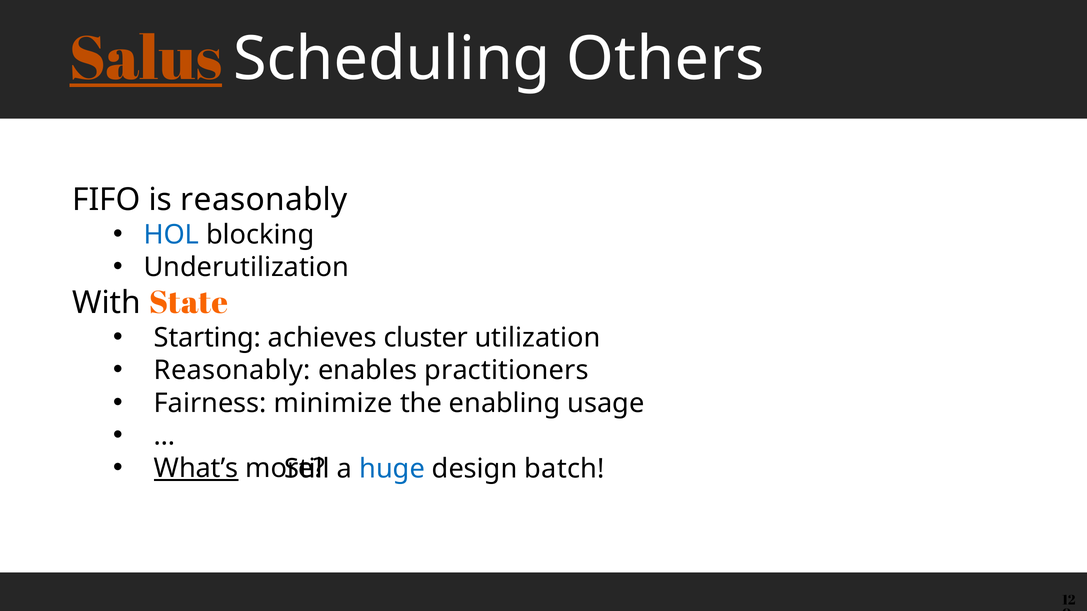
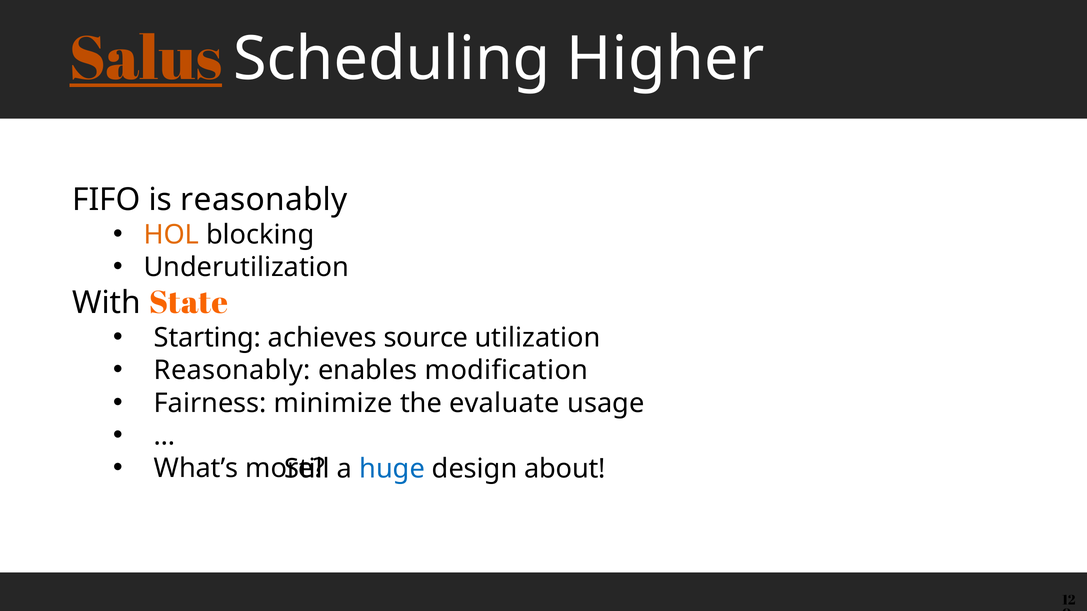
Others: Others -> Higher
HOL colour: blue -> orange
cluster: cluster -> source
practitioners: practitioners -> modification
enabling: enabling -> evaluate
What’s underline: present -> none
batch: batch -> about
